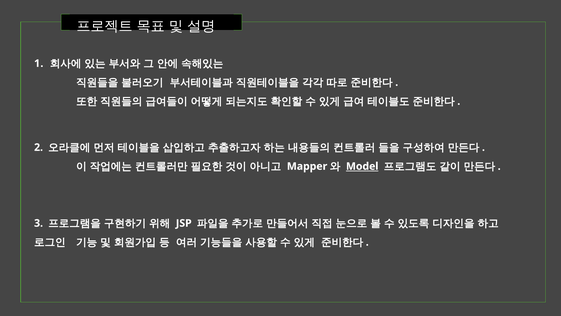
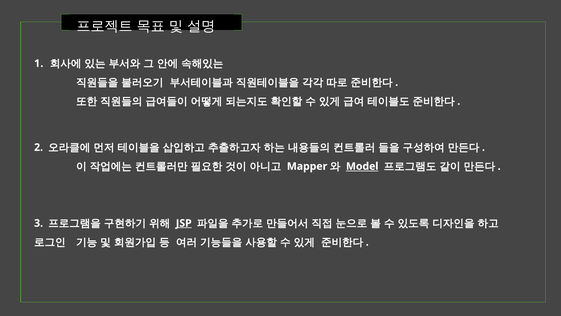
JSP underline: none -> present
